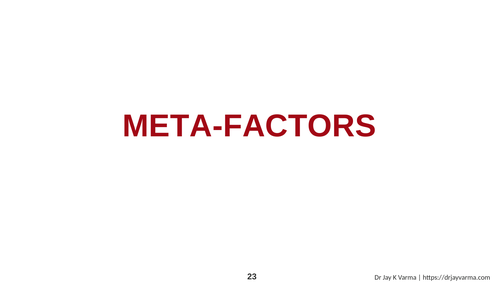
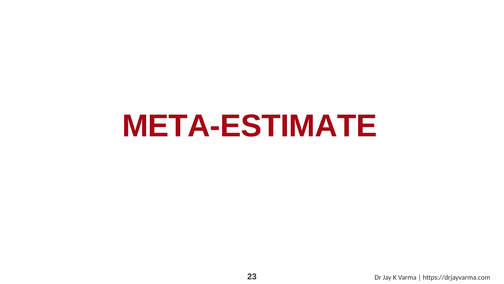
META-FACTORS: META-FACTORS -> META-ESTIMATE
